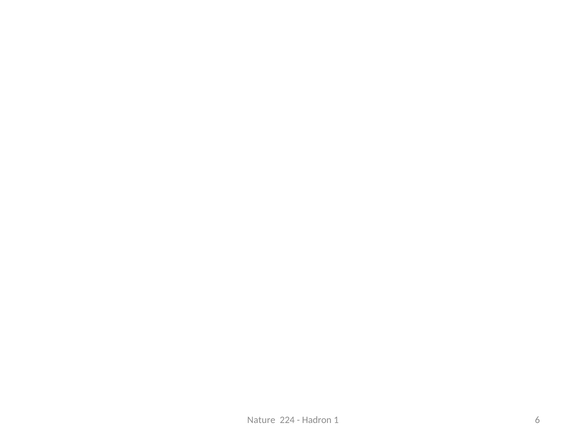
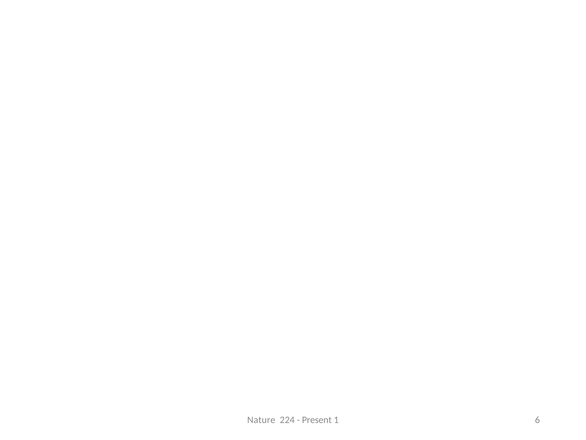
Hadron: Hadron -> Present
